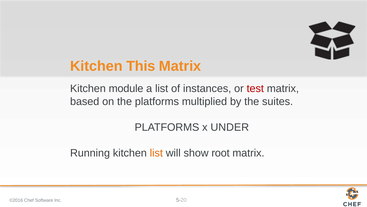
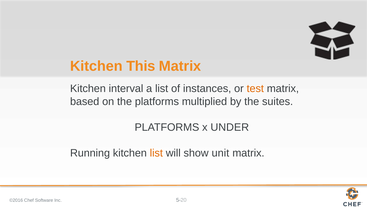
module: module -> interval
test colour: red -> orange
root: root -> unit
